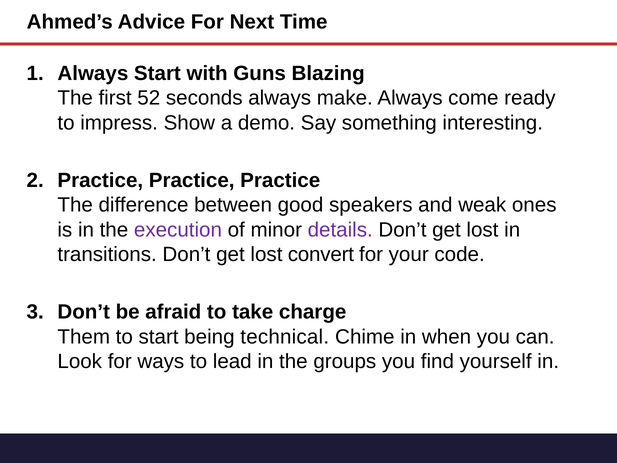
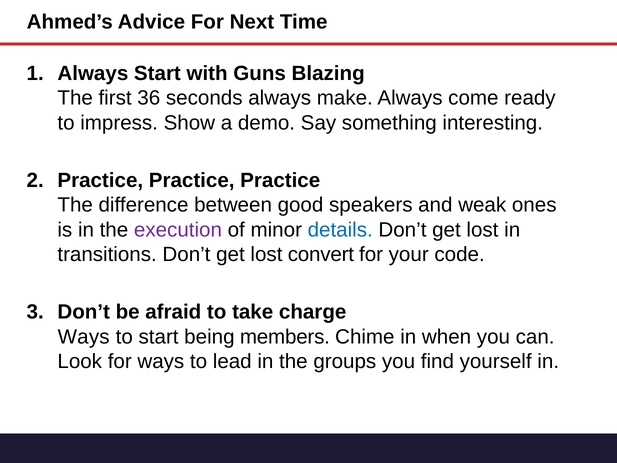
52: 52 -> 36
details colour: purple -> blue
Them at (84, 337): Them -> Ways
technical: technical -> members
